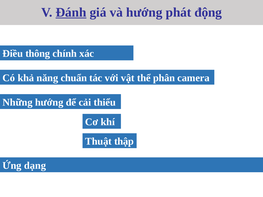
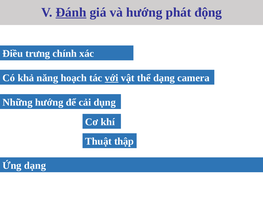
thông: thông -> trưng
chuẩn: chuẩn -> hoạch
với underline: none -> present
thể phân: phân -> dạng
thiểu: thiểu -> dụng
